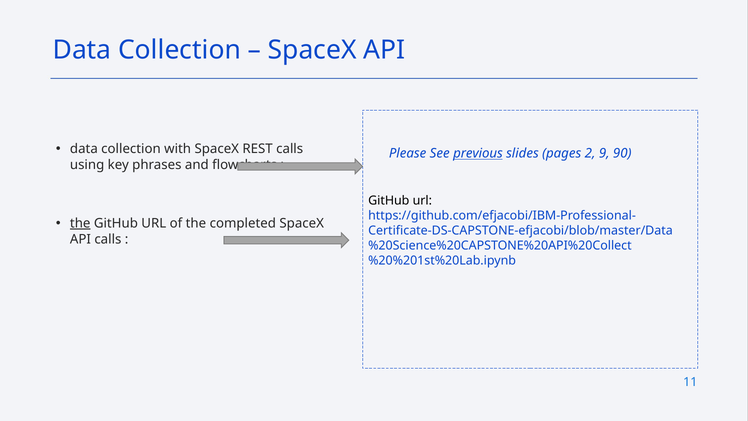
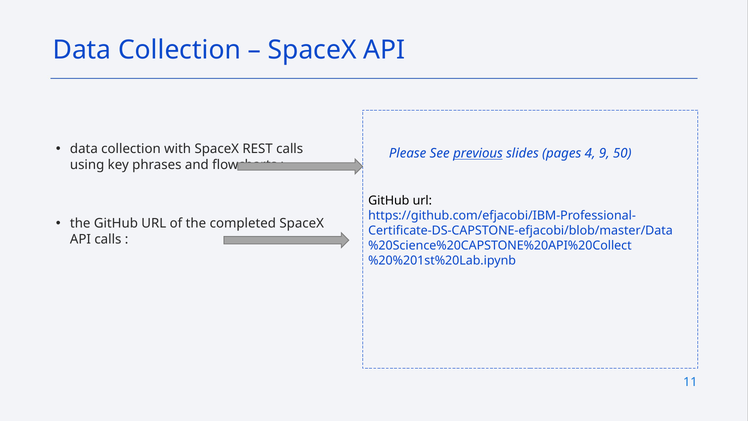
2: 2 -> 4
90: 90 -> 50
the at (80, 223) underline: present -> none
